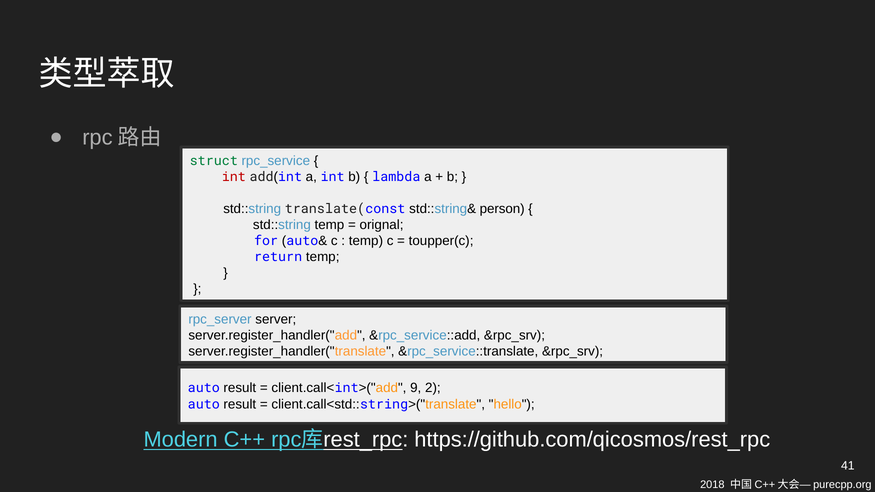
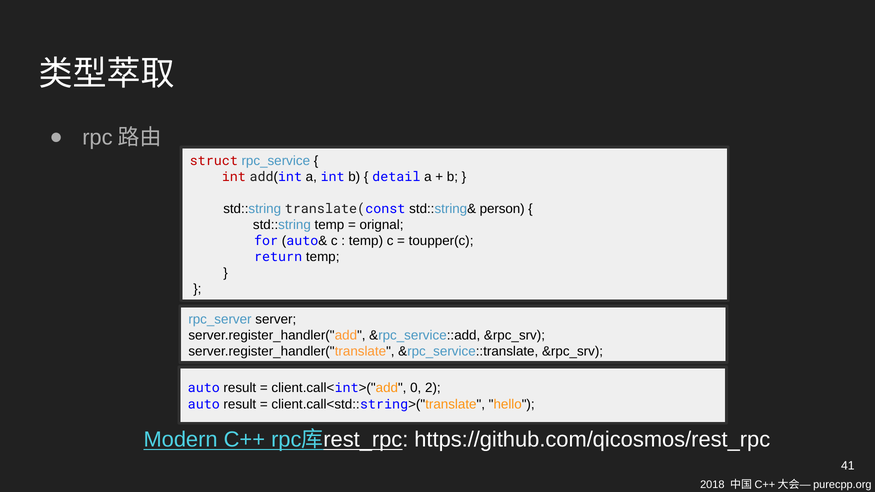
struct colour: green -> red
lambda: lambda -> detail
9: 9 -> 0
